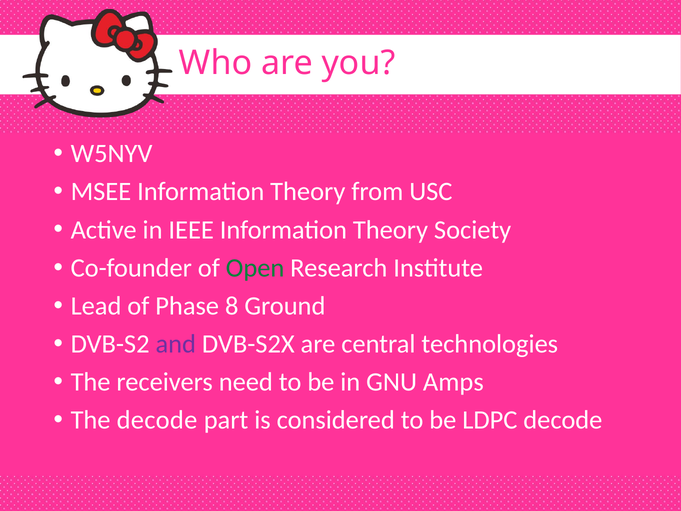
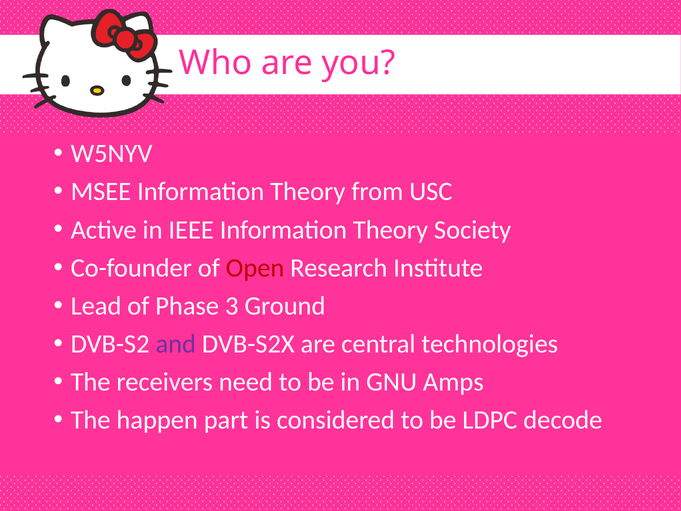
Open colour: green -> red
8: 8 -> 3
The decode: decode -> happen
